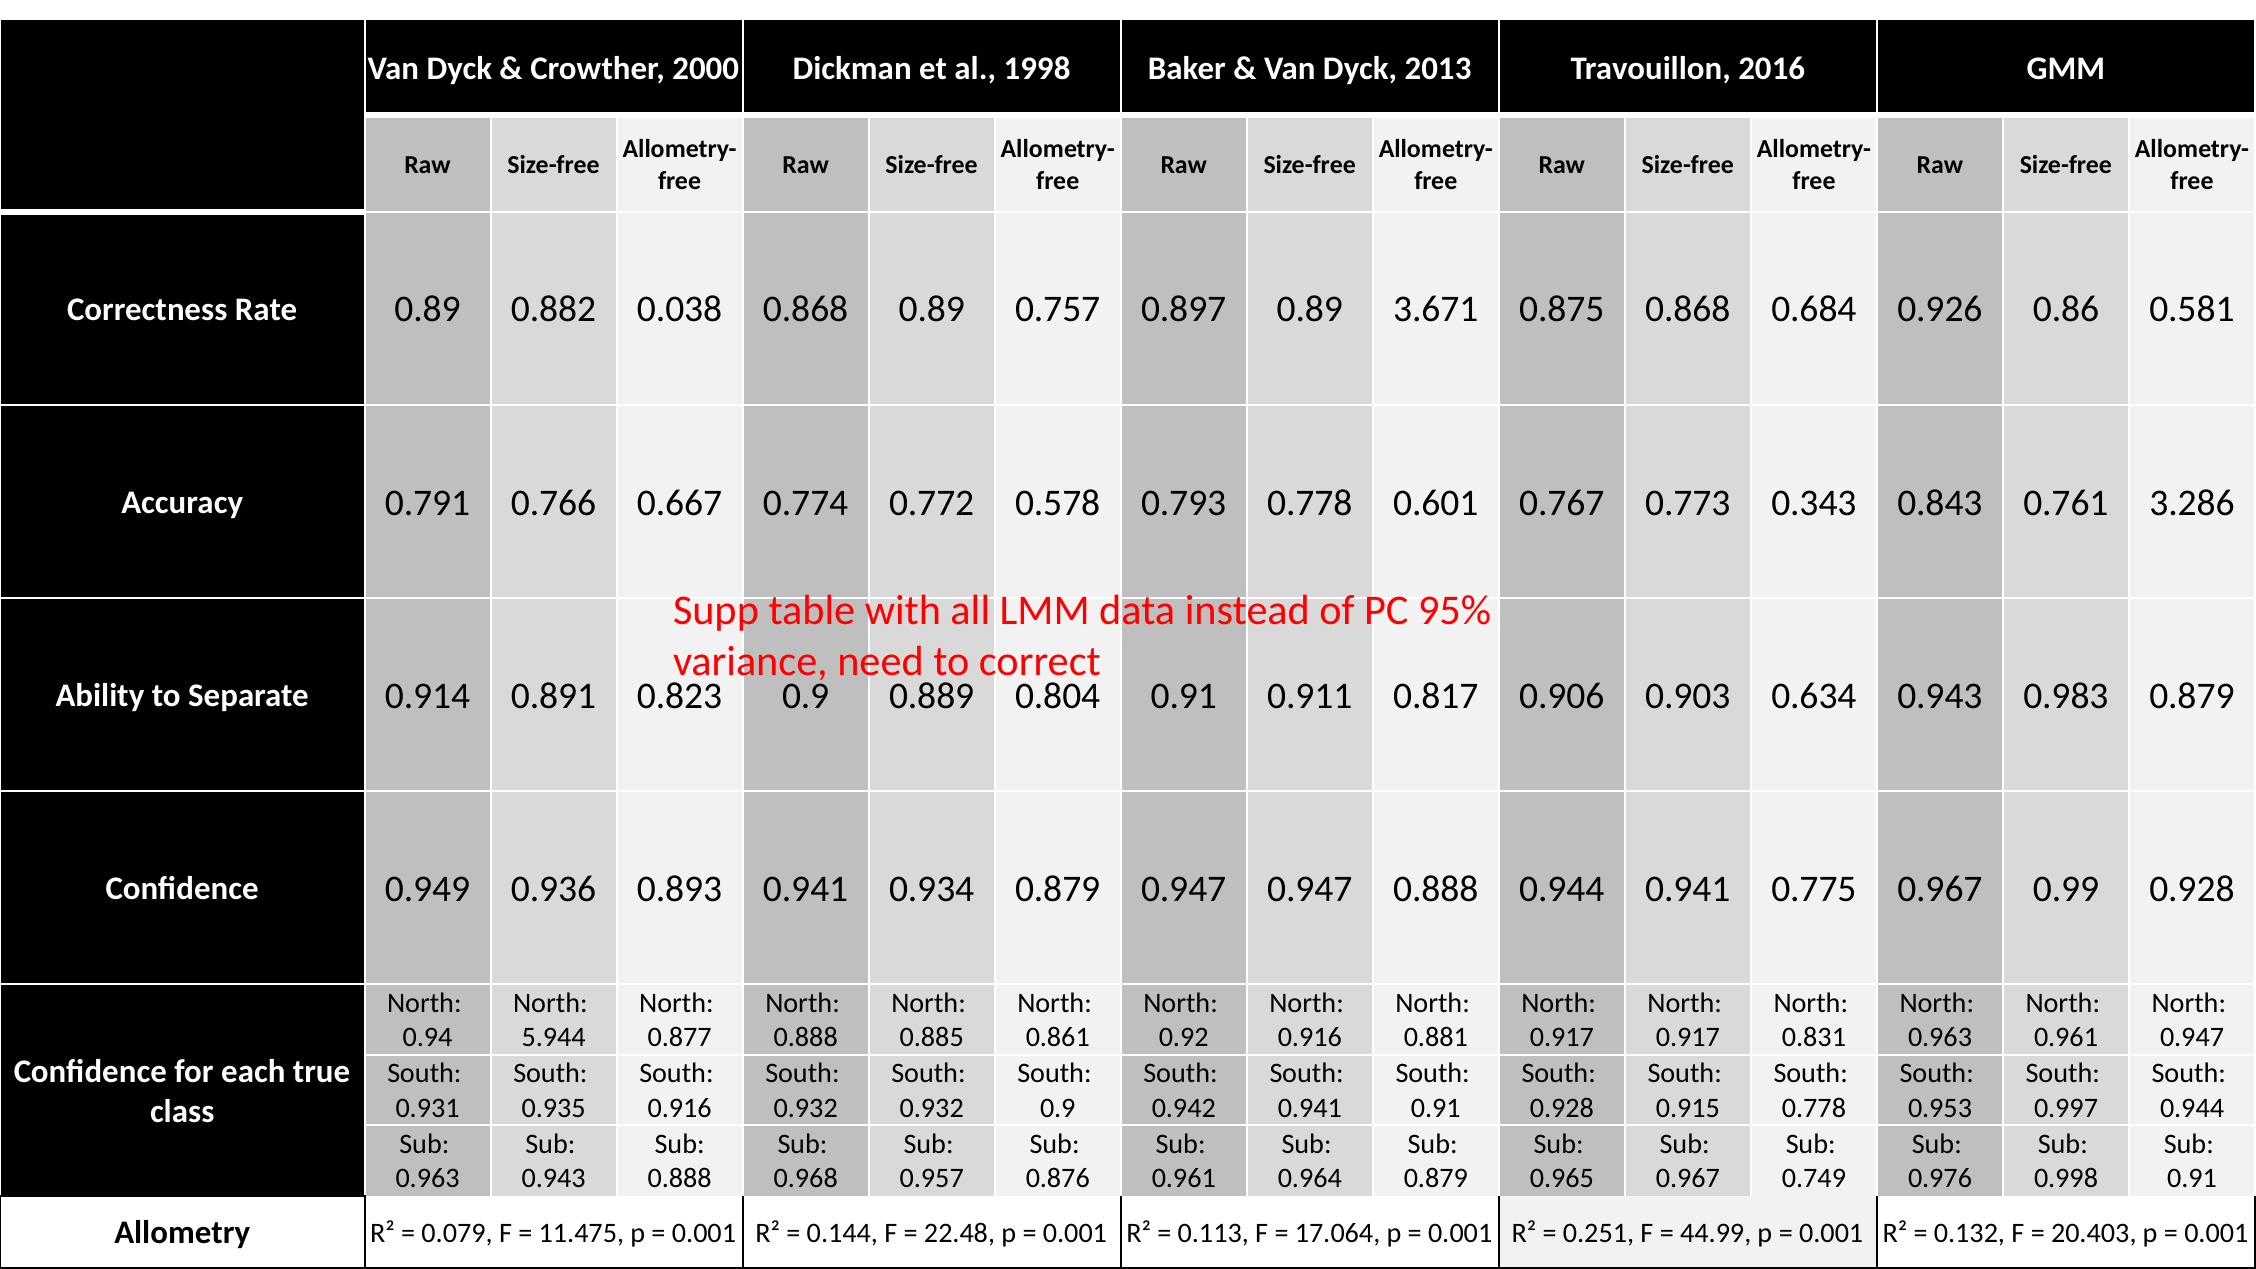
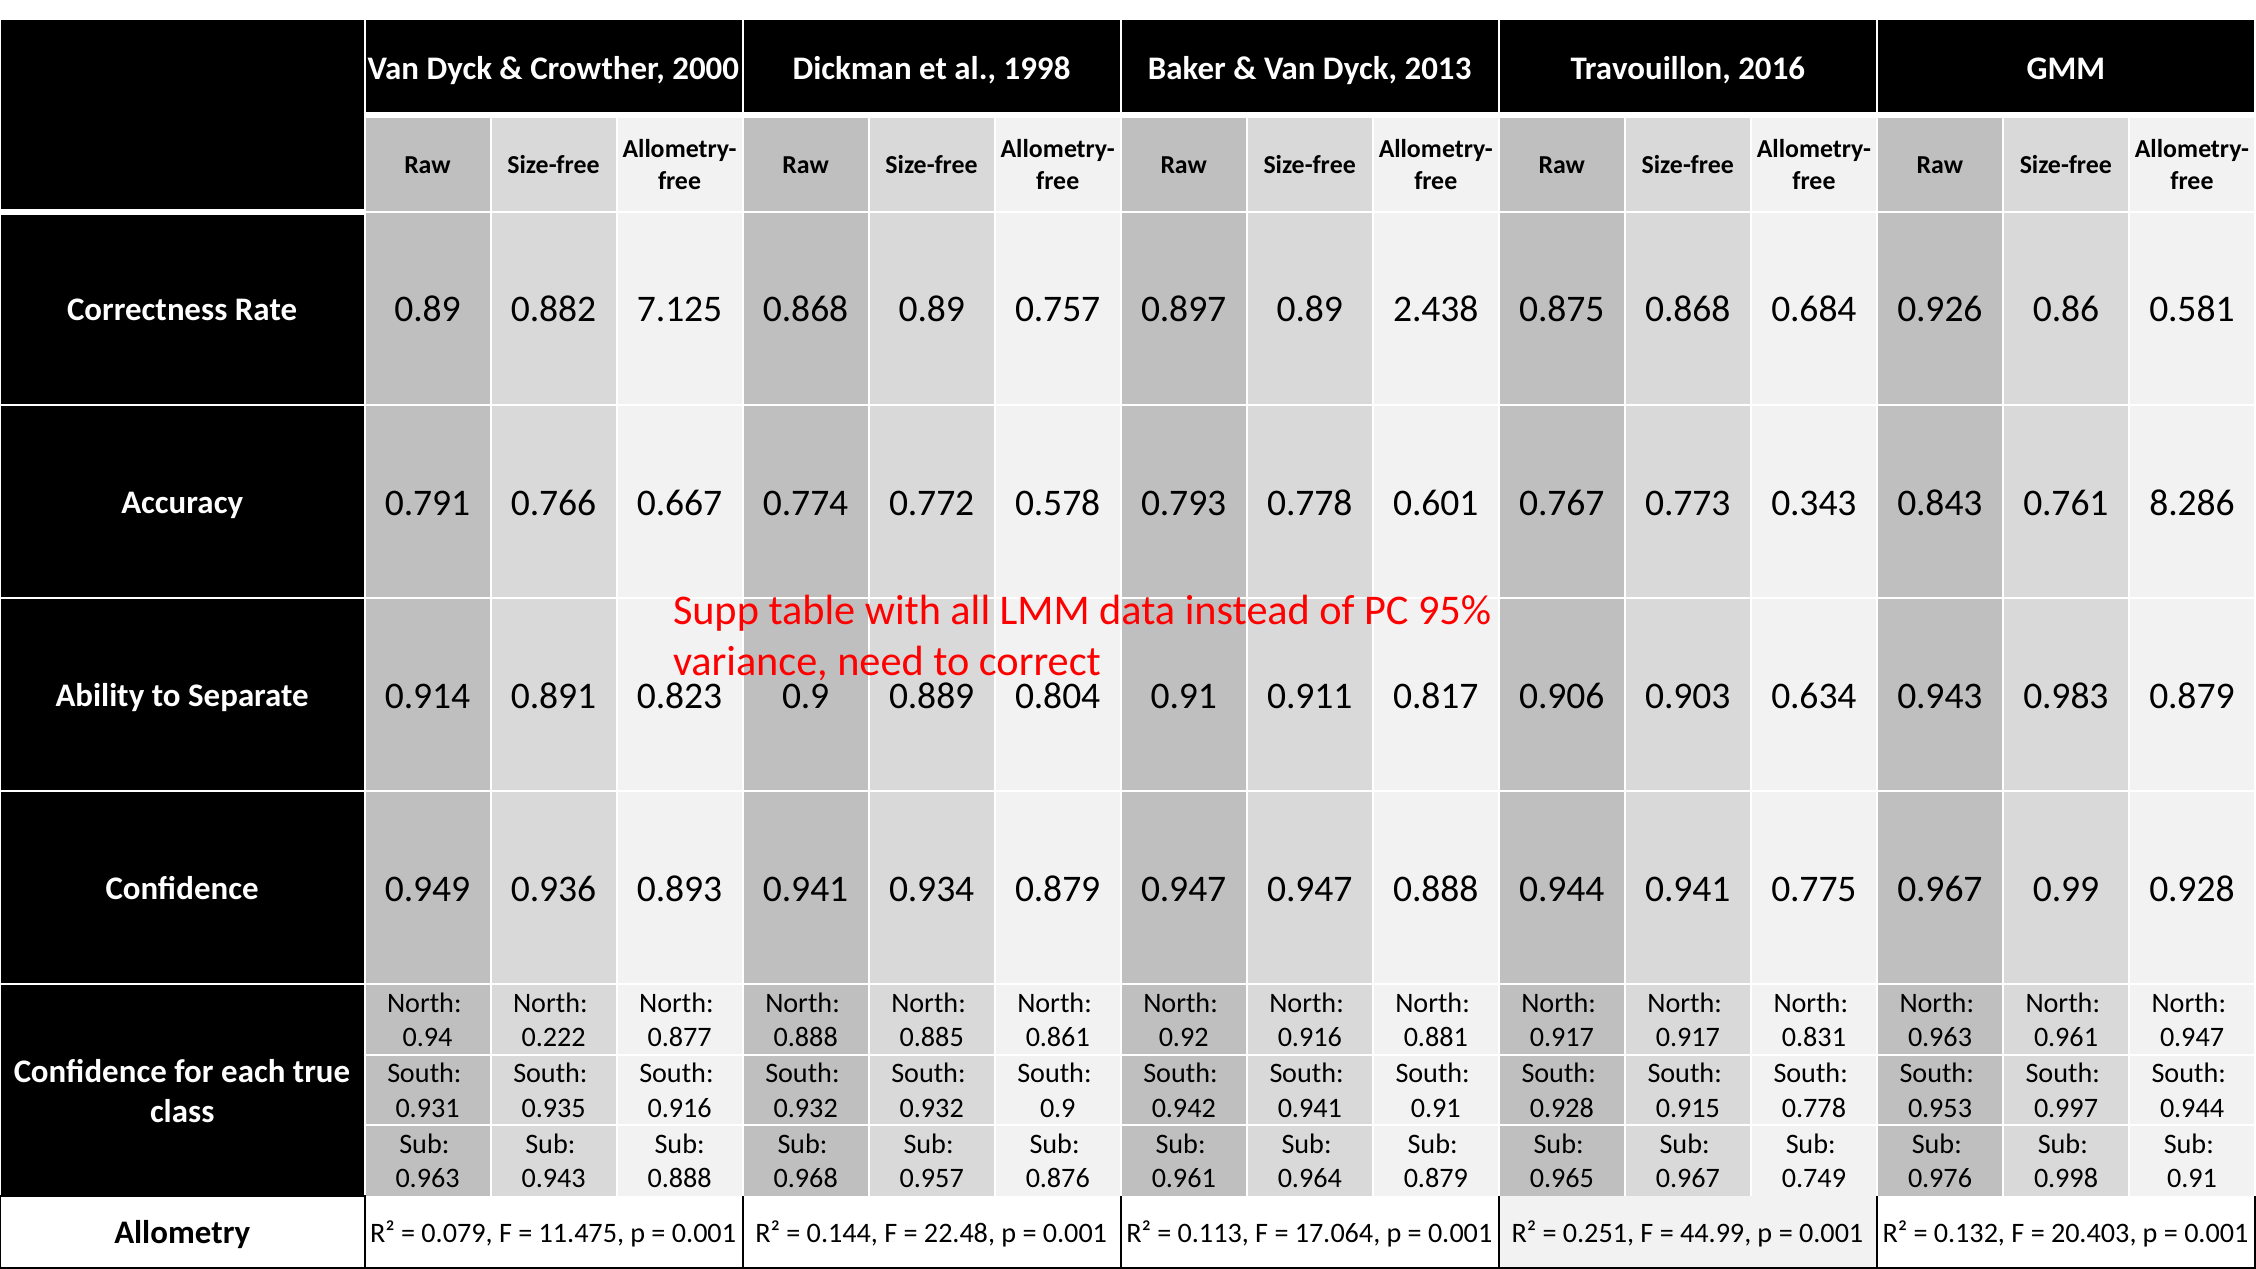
0.038: 0.038 -> 7.125
3.671: 3.671 -> 2.438
3.286: 3.286 -> 8.286
5.944: 5.944 -> 0.222
